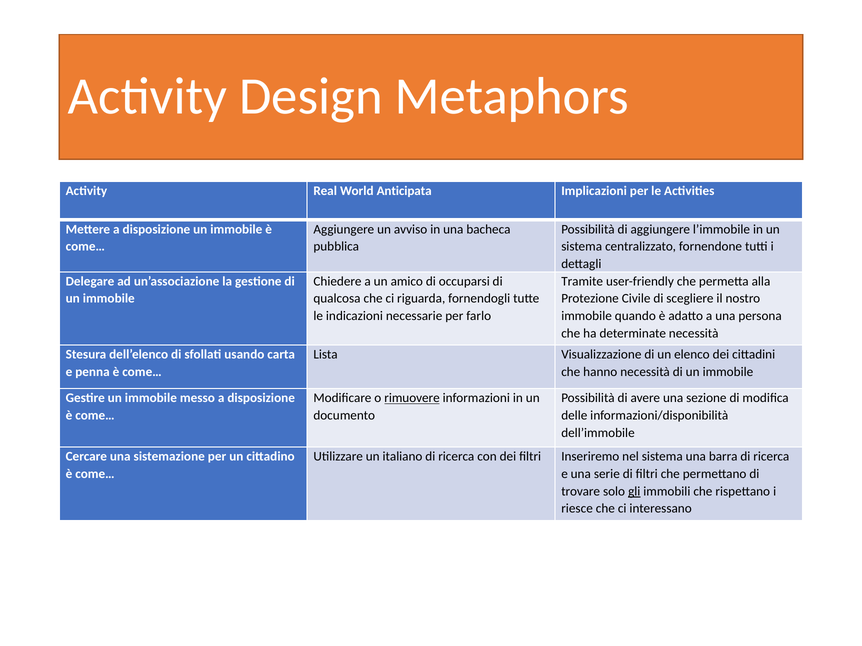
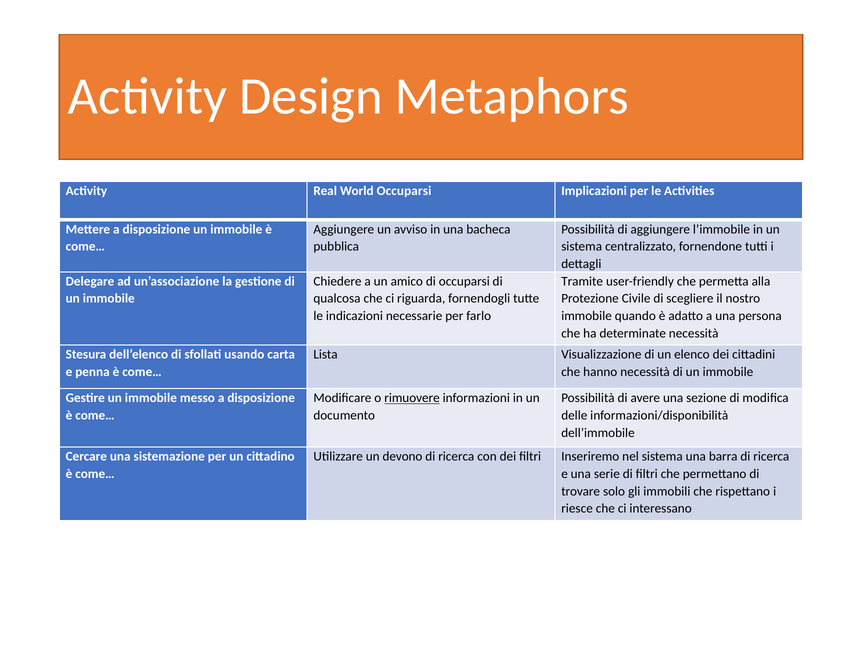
World Anticipata: Anticipata -> Occuparsi
italiano: italiano -> devono
gli underline: present -> none
